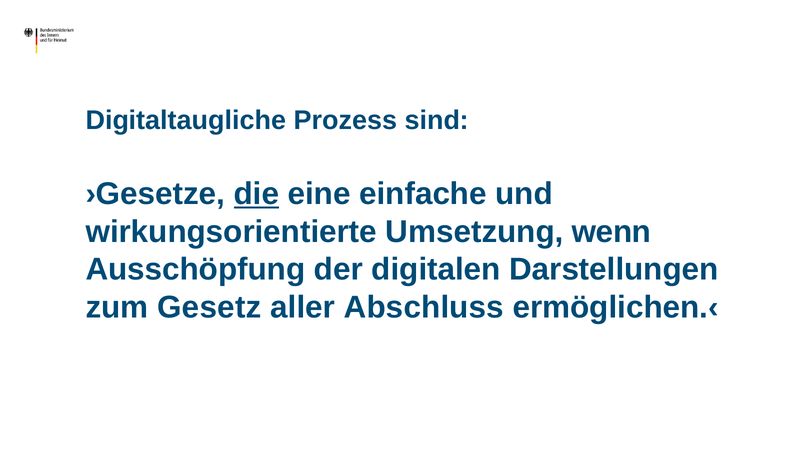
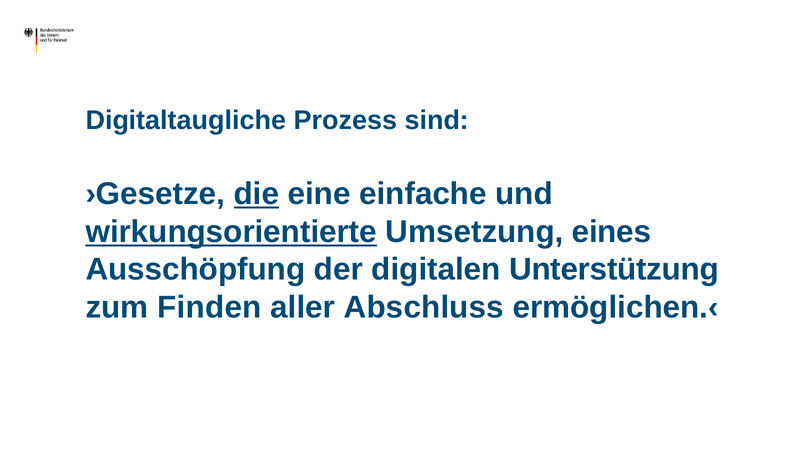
wirkungsorientierte underline: none -> present
wenn: wenn -> eines
Darstellungen: Darstellungen -> Unterstützung
Gesetz: Gesetz -> Finden
